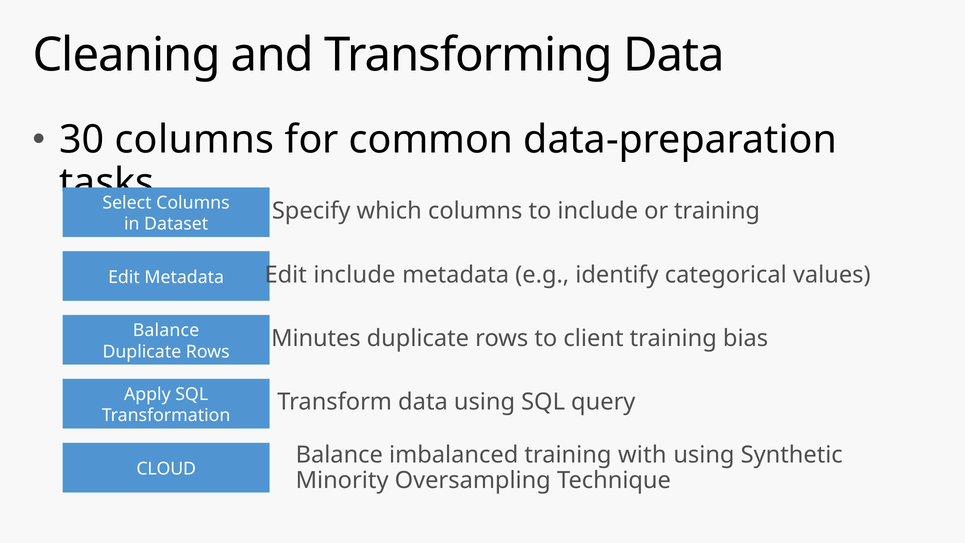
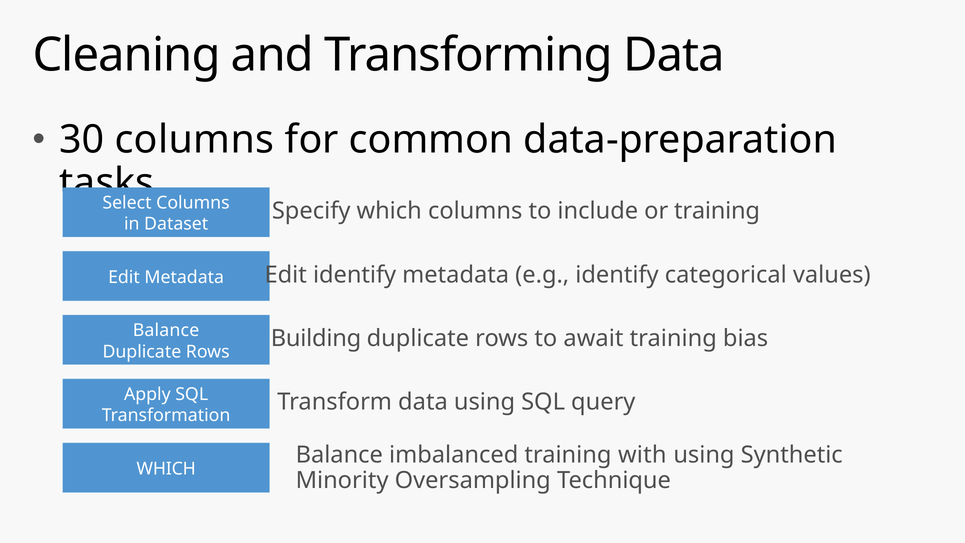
Edit include: include -> identify
Minutes: Minutes -> Building
client: client -> await
CLOUD at (166, 469): CLOUD -> WHICH
